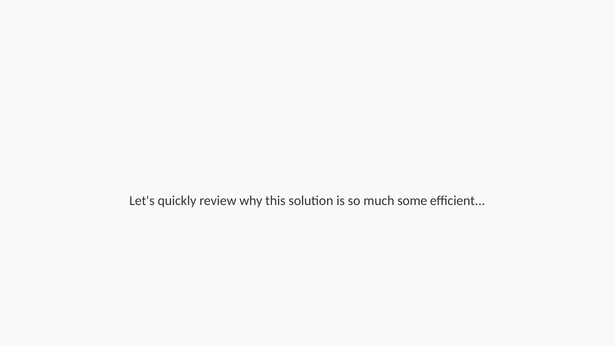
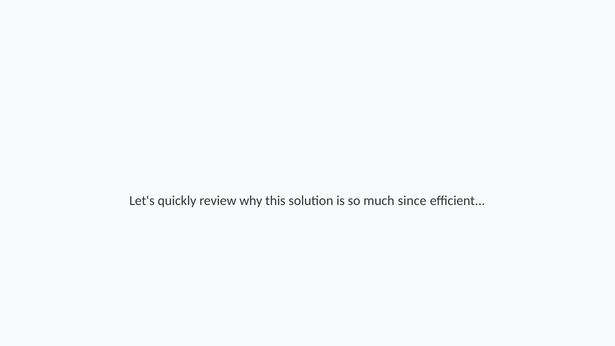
some: some -> since
